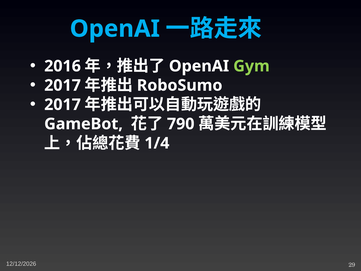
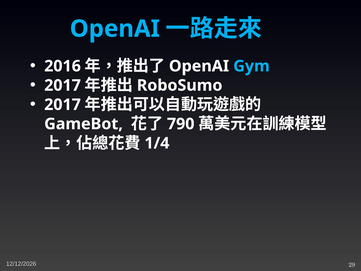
Gym colour: light green -> light blue
